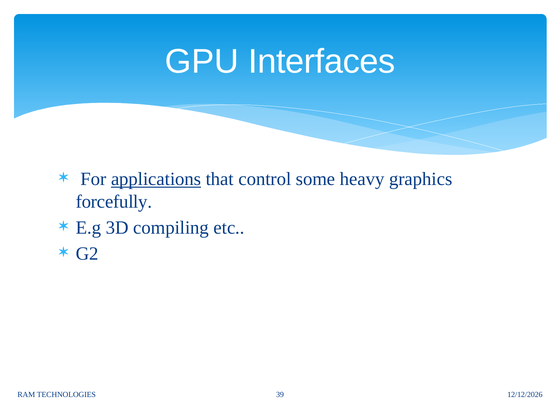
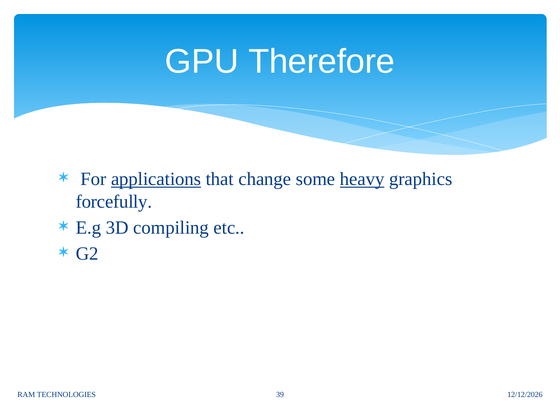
Interfaces: Interfaces -> Therefore
control: control -> change
heavy underline: none -> present
